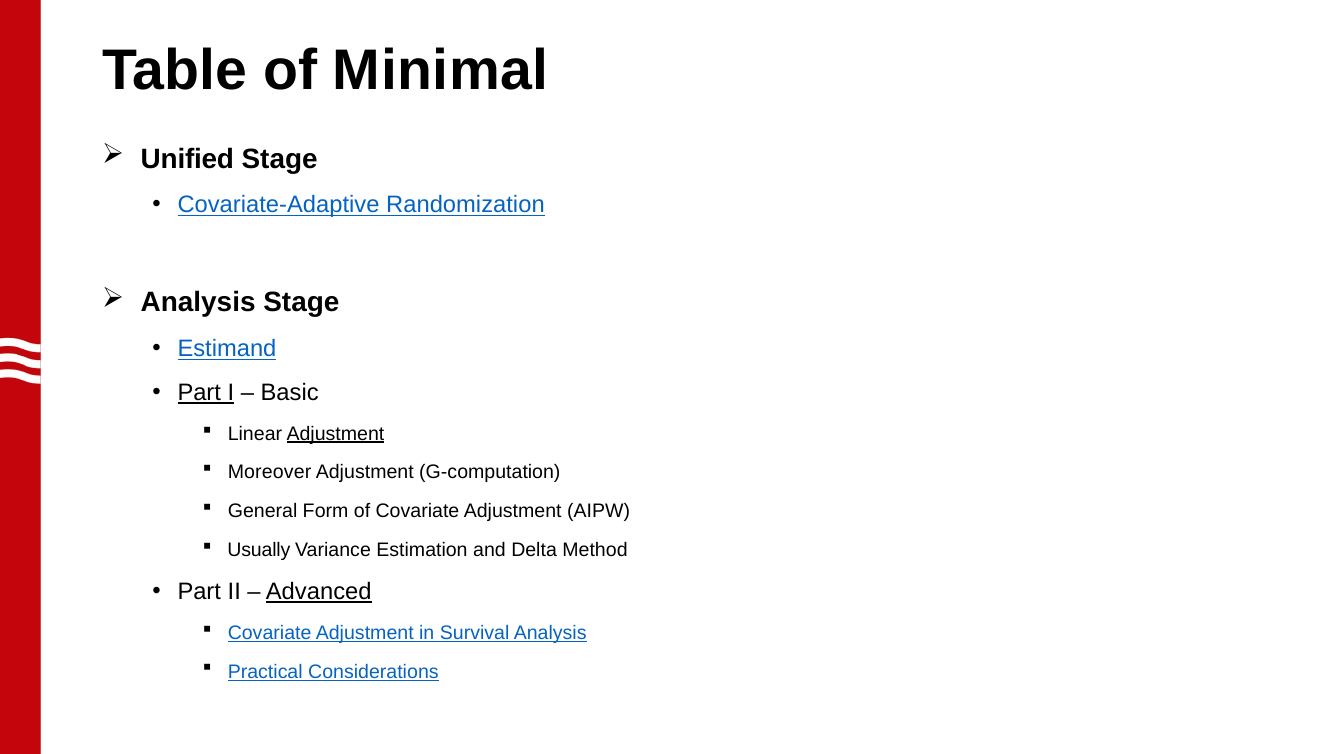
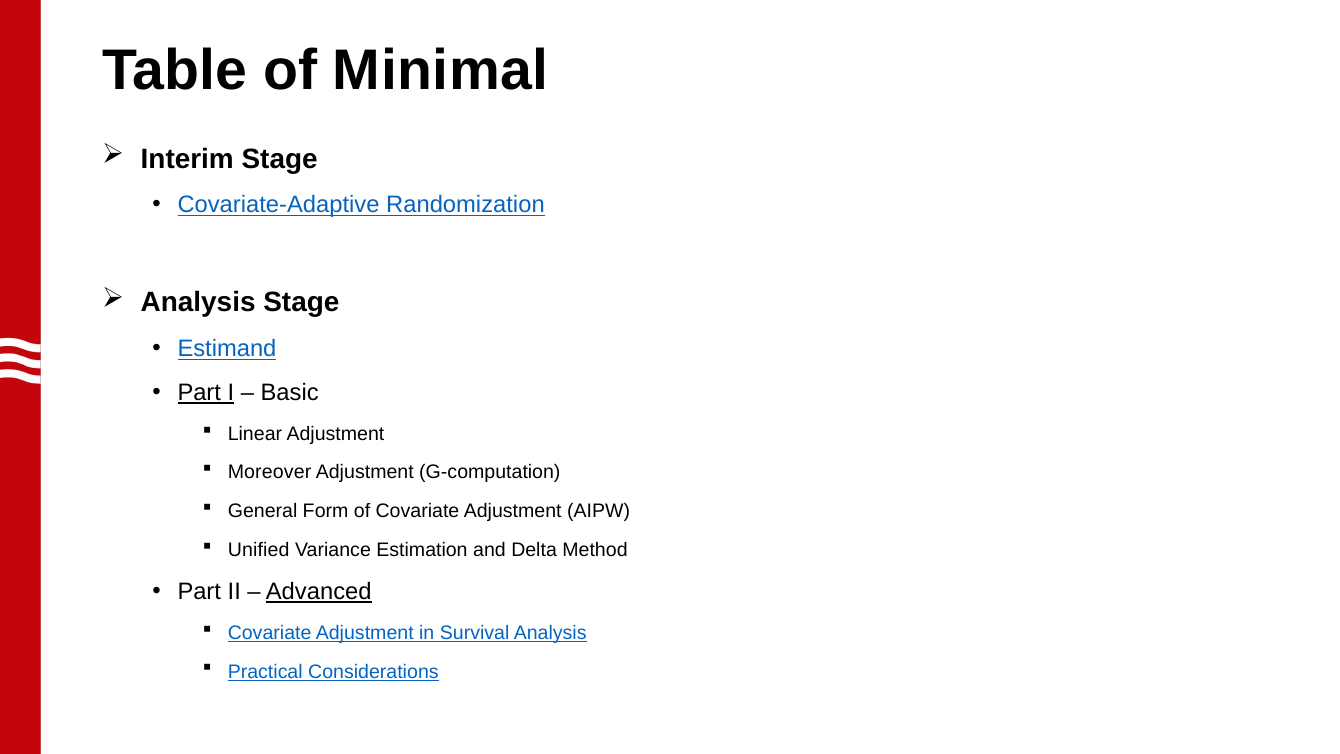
Unified: Unified -> Interim
Adjustment at (335, 433) underline: present -> none
Usually: Usually -> Unified
